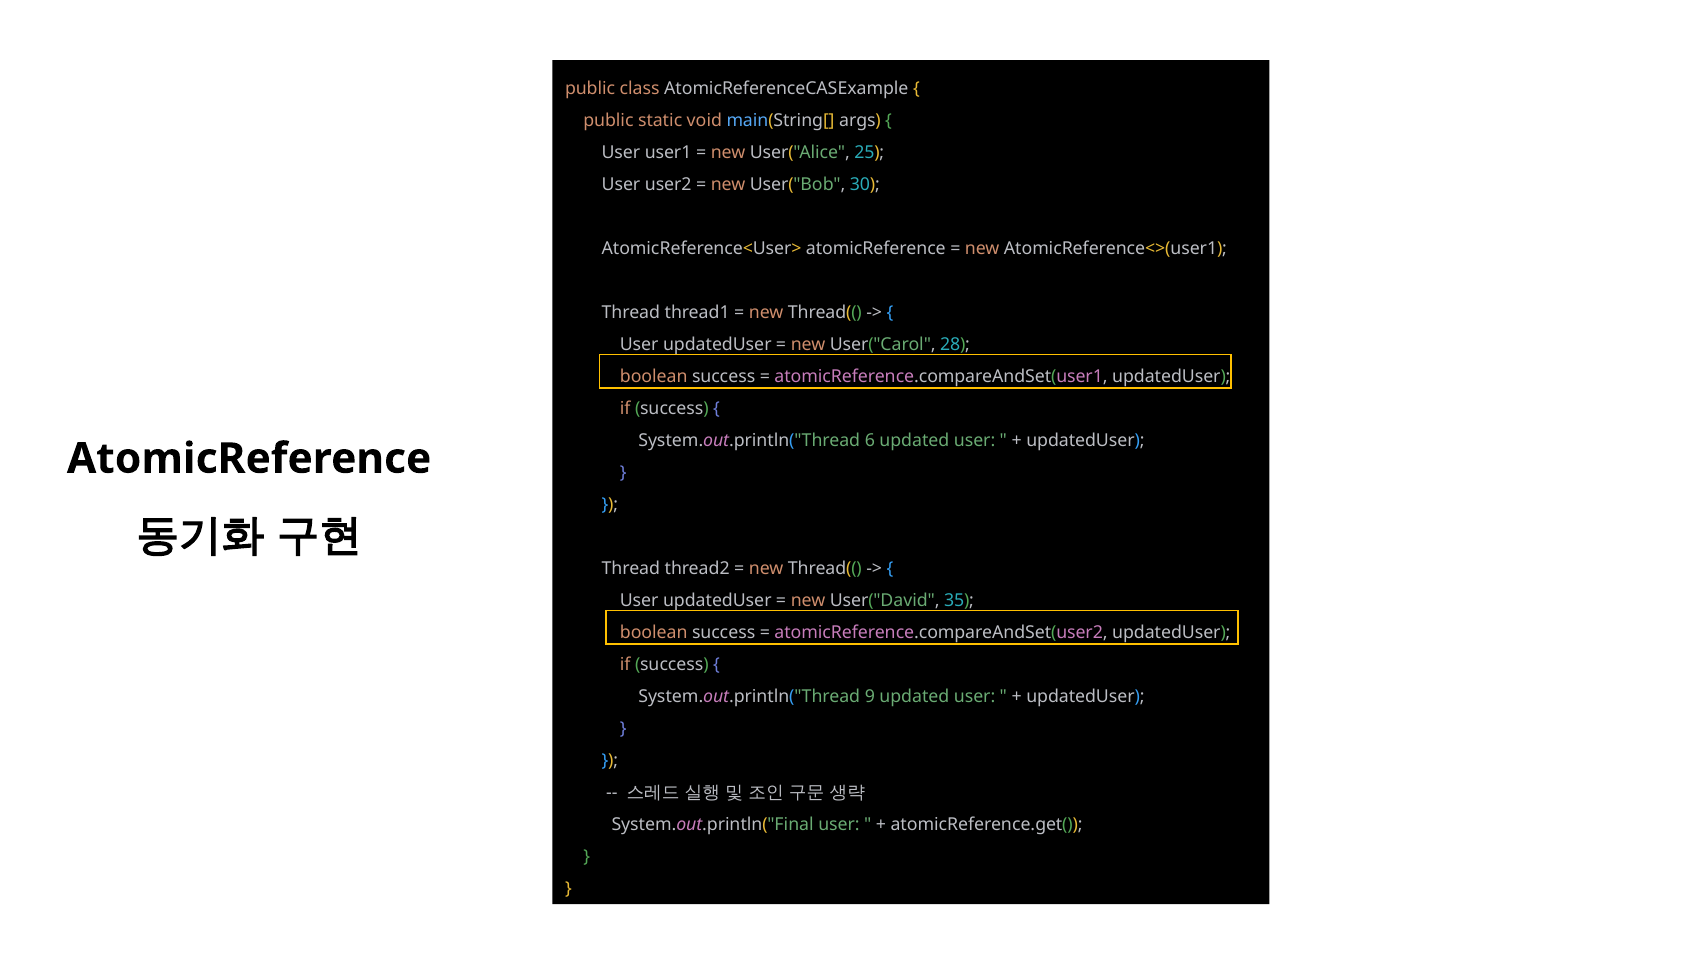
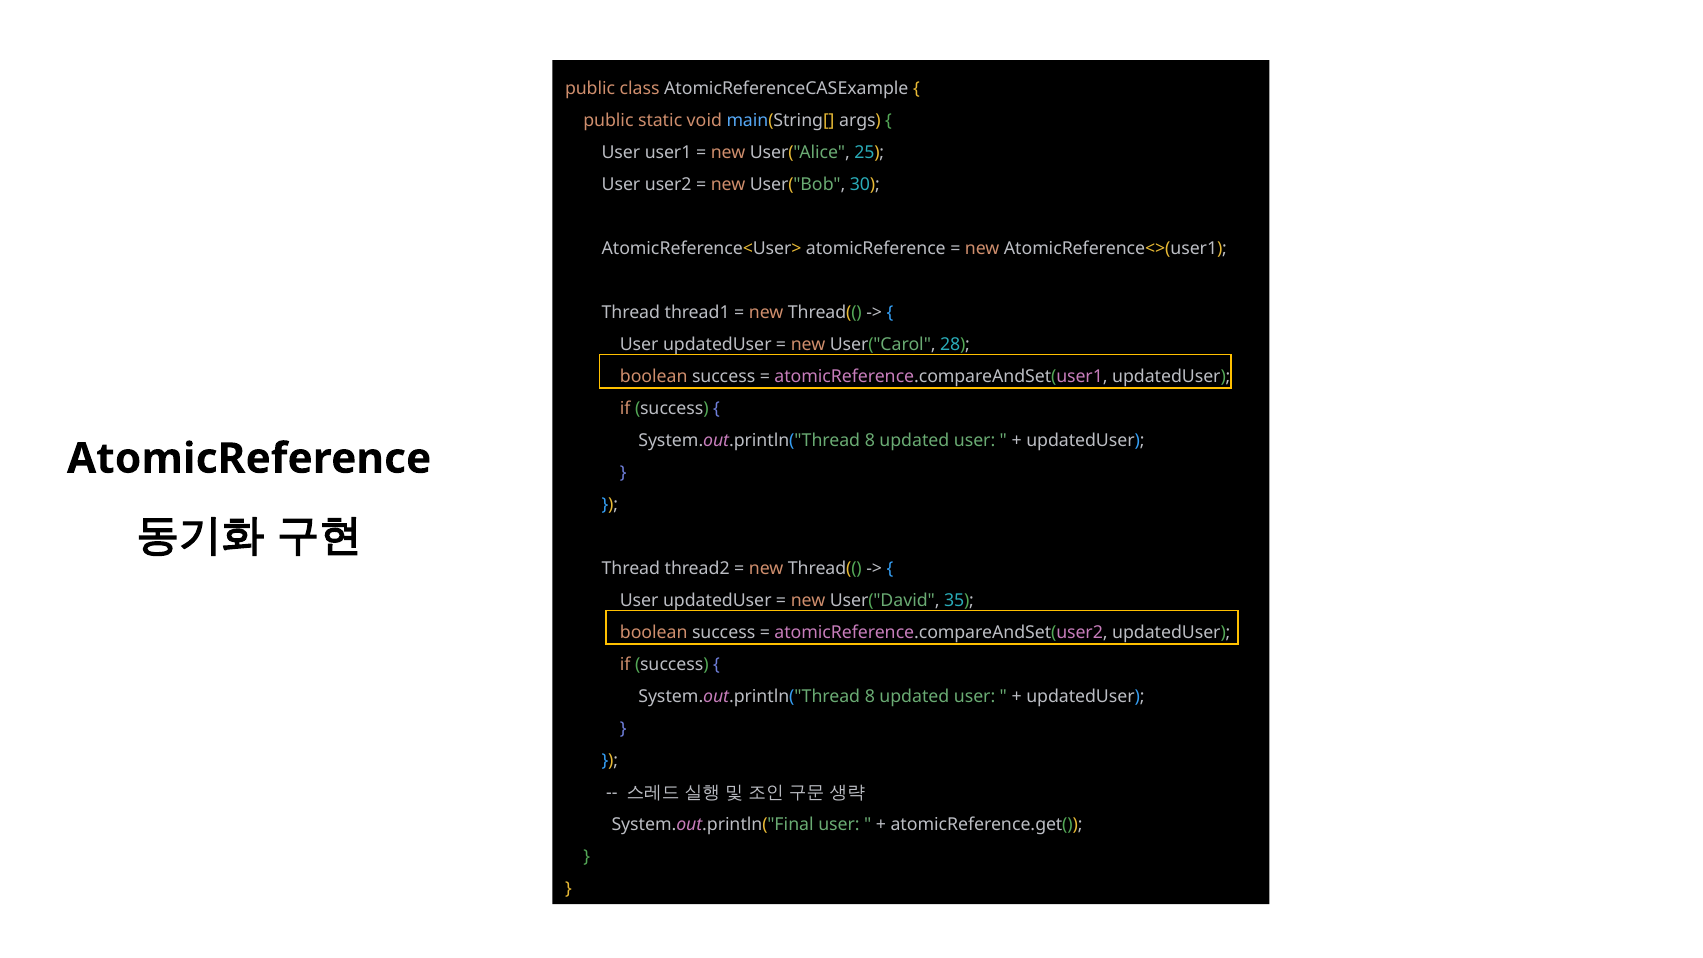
6 at (870, 441): 6 -> 8
9 at (870, 697): 9 -> 8
